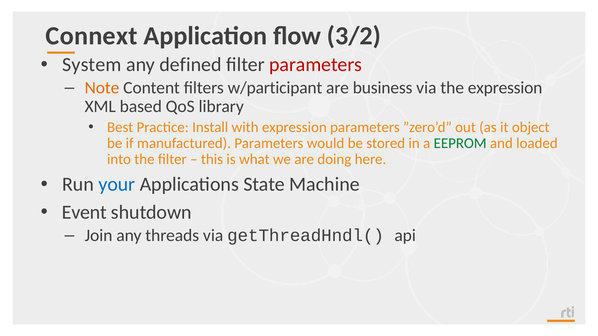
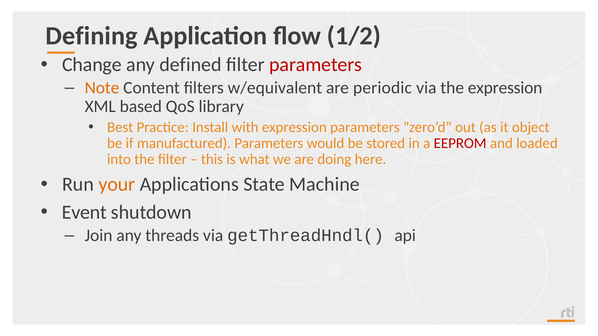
Connext: Connext -> Defining
3/2: 3/2 -> 1/2
System: System -> Change
w/participant: w/participant -> w/equivalent
business: business -> periodic
EEPROM colour: green -> red
your colour: blue -> orange
